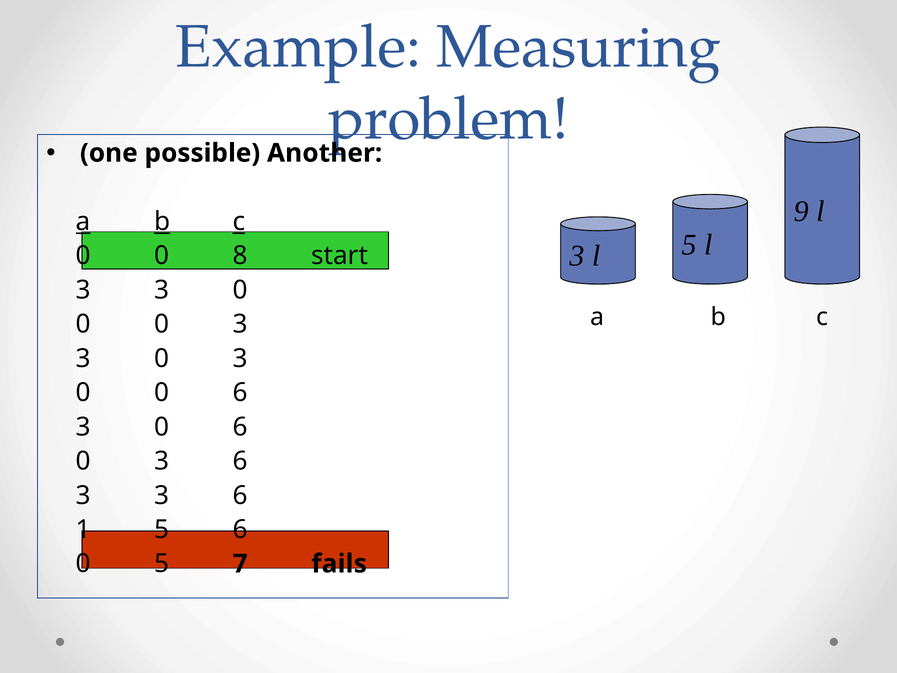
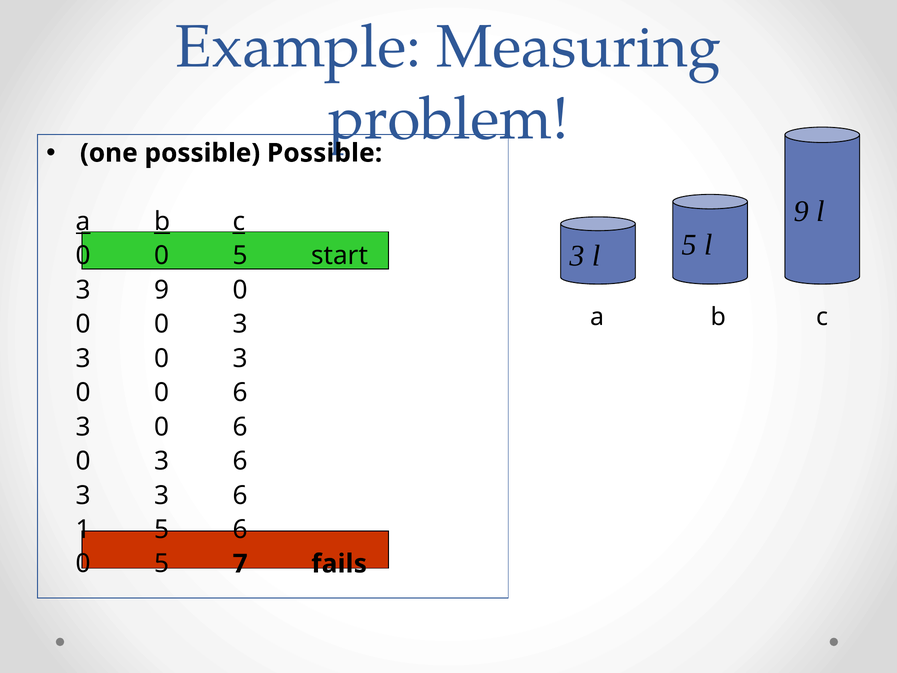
possible Another: Another -> Possible
0 0 8: 8 -> 5
3 at (162, 290): 3 -> 9
